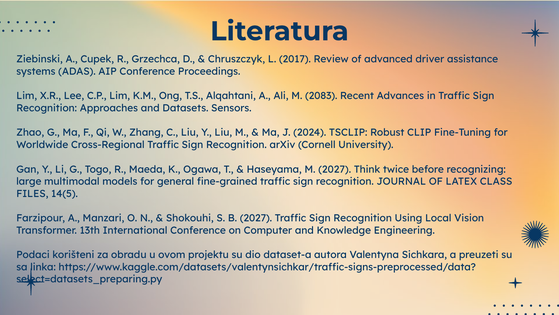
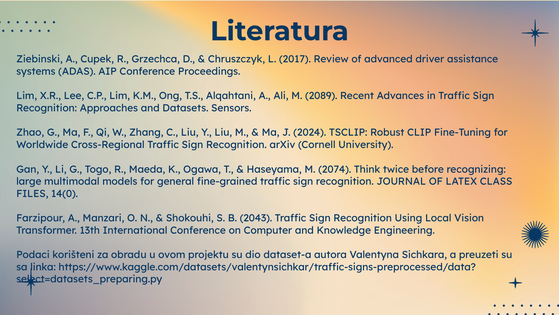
2083: 2083 -> 2089
M 2027: 2027 -> 2074
14(5: 14(5 -> 14(0
B 2027: 2027 -> 2043
